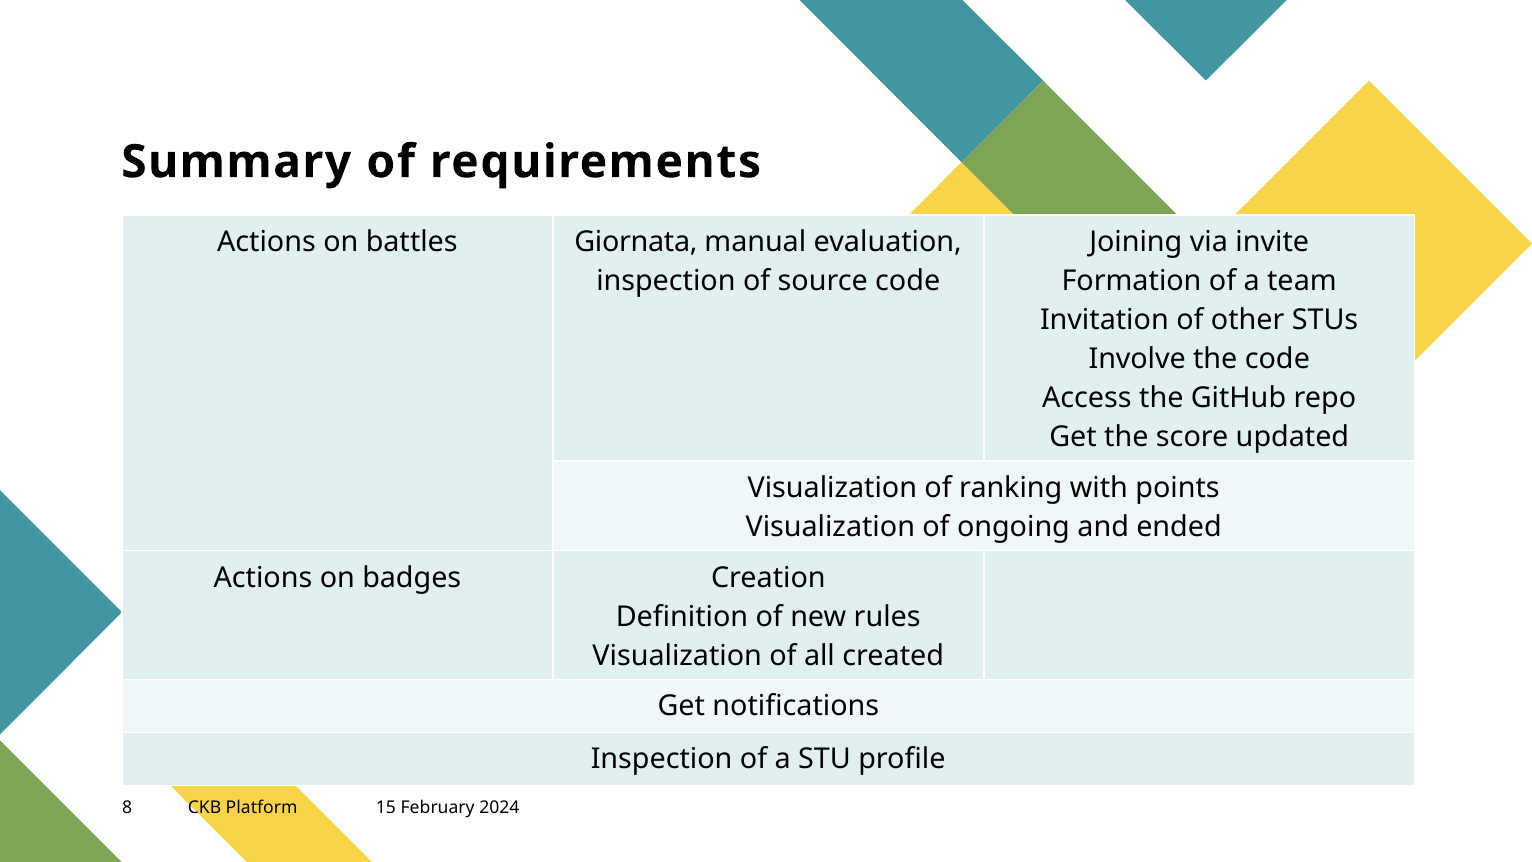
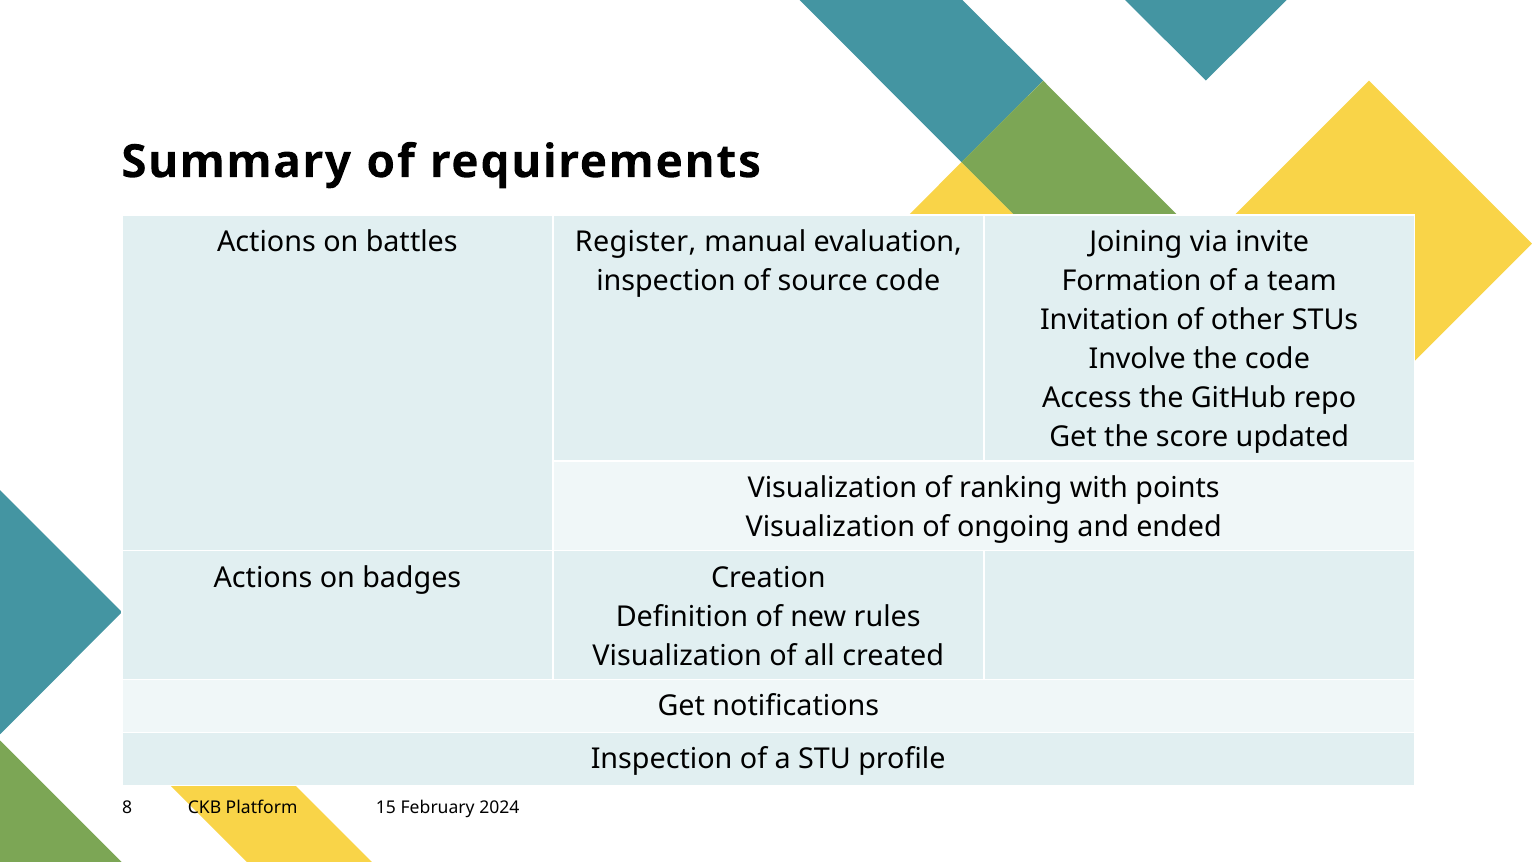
Giornata: Giornata -> Register
